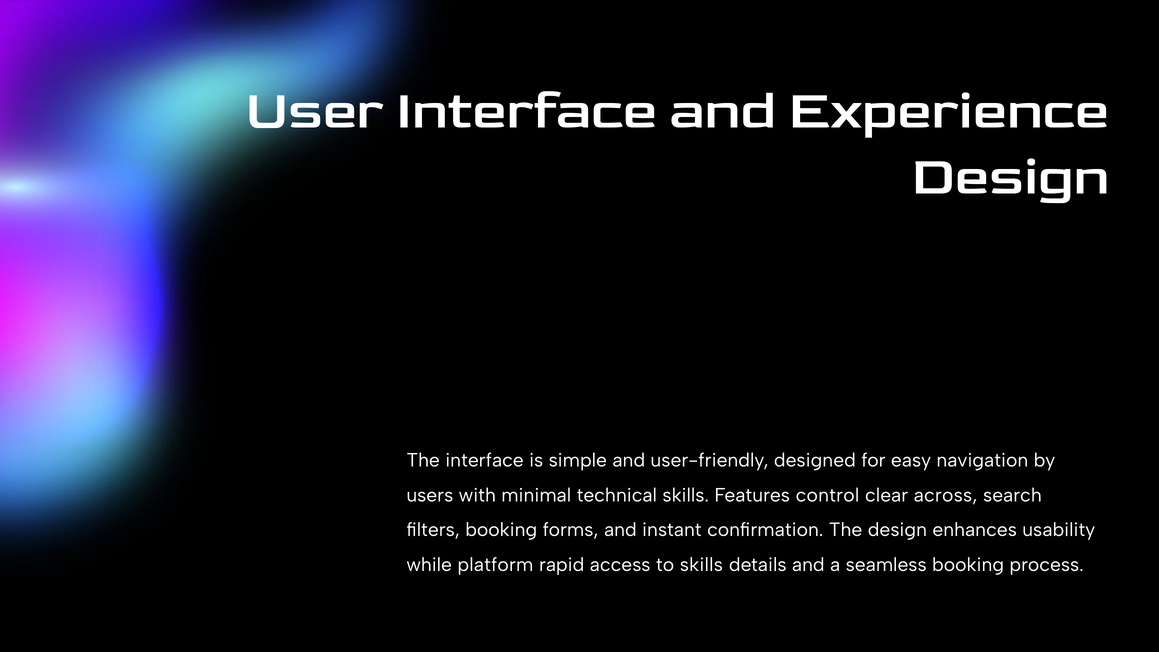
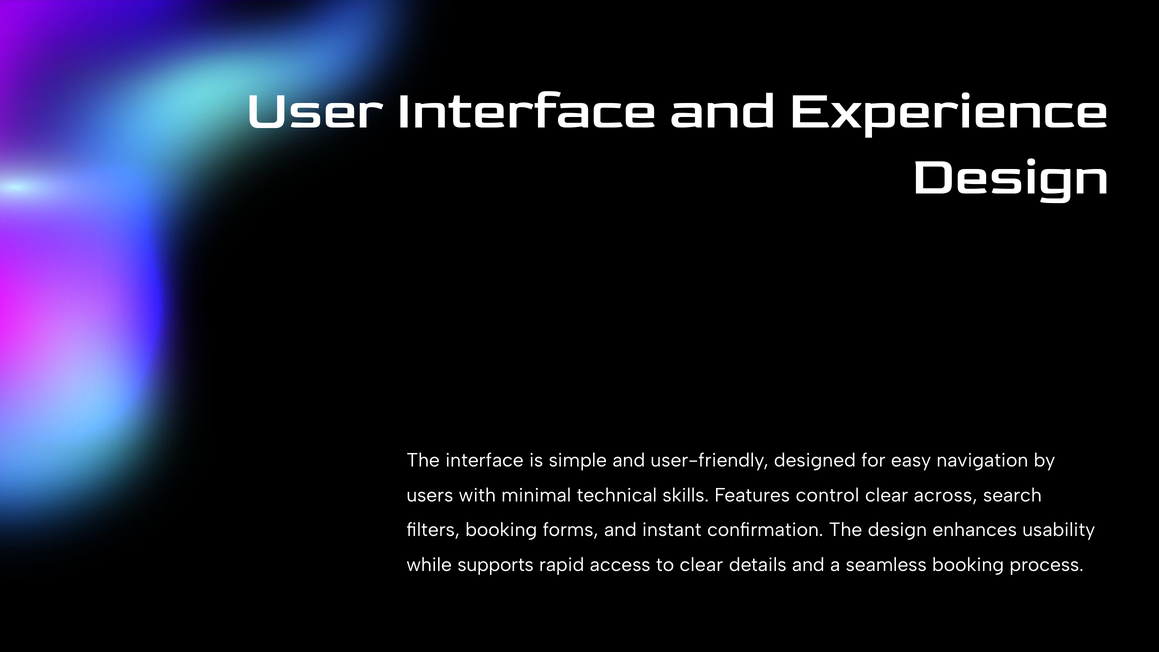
platform: platform -> supports
to skills: skills -> clear
